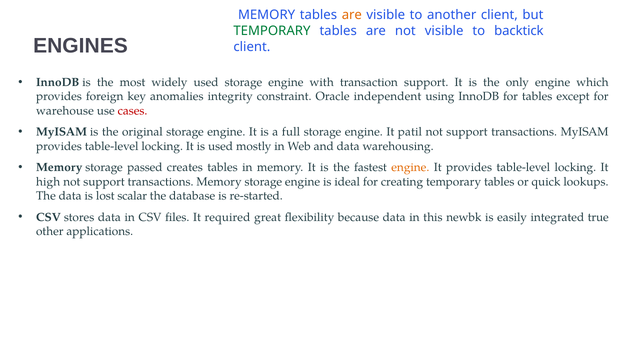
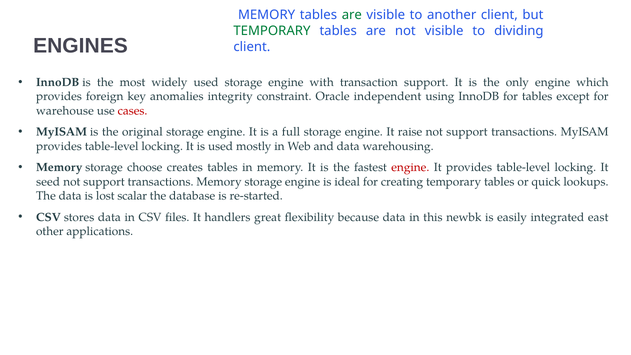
are at (352, 15) colour: orange -> green
backtick: backtick -> dividing
patil: patil -> raise
passed: passed -> choose
engine at (410, 167) colour: orange -> red
high: high -> seed
required: required -> handlers
true: true -> east
